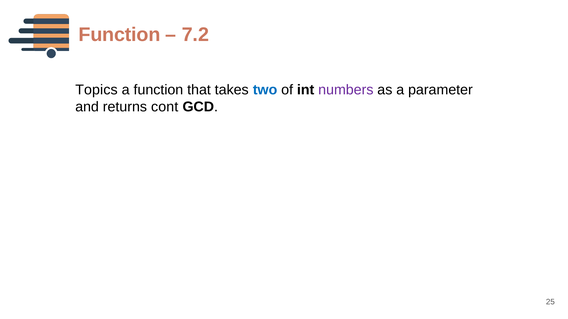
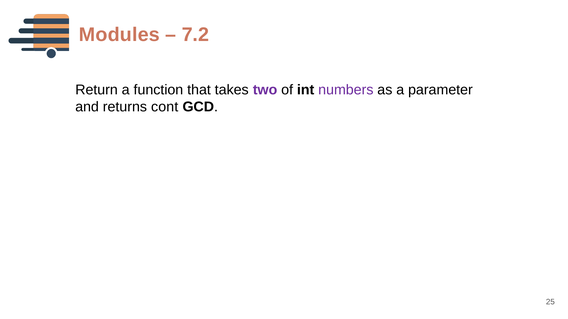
Function at (120, 35): Function -> Modules
Topics: Topics -> Return
two colour: blue -> purple
